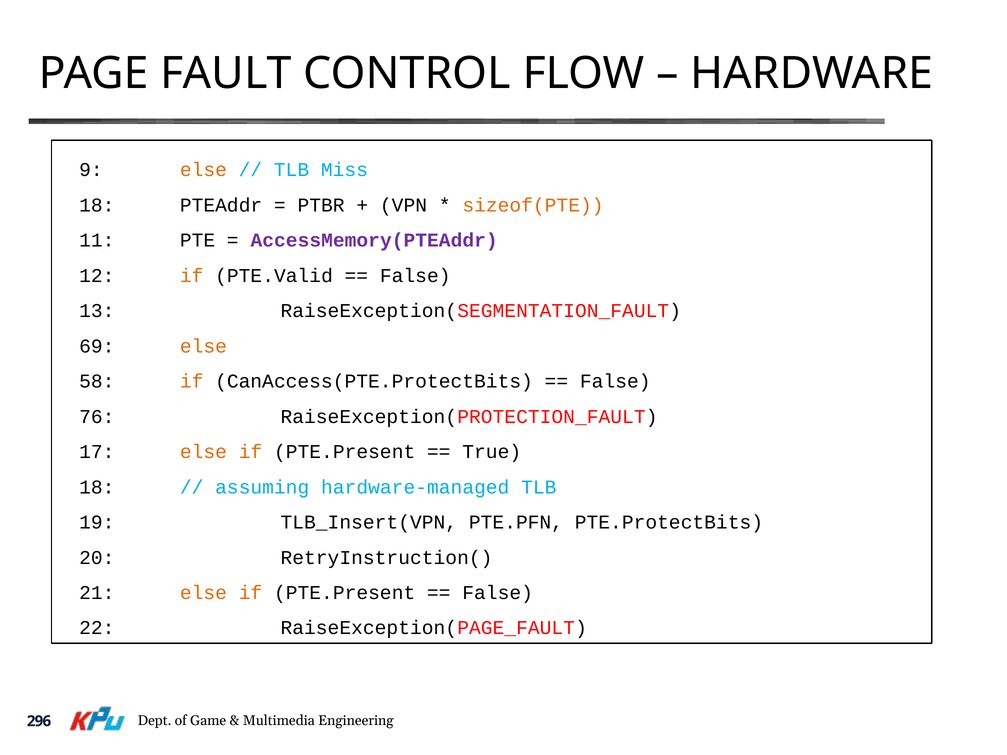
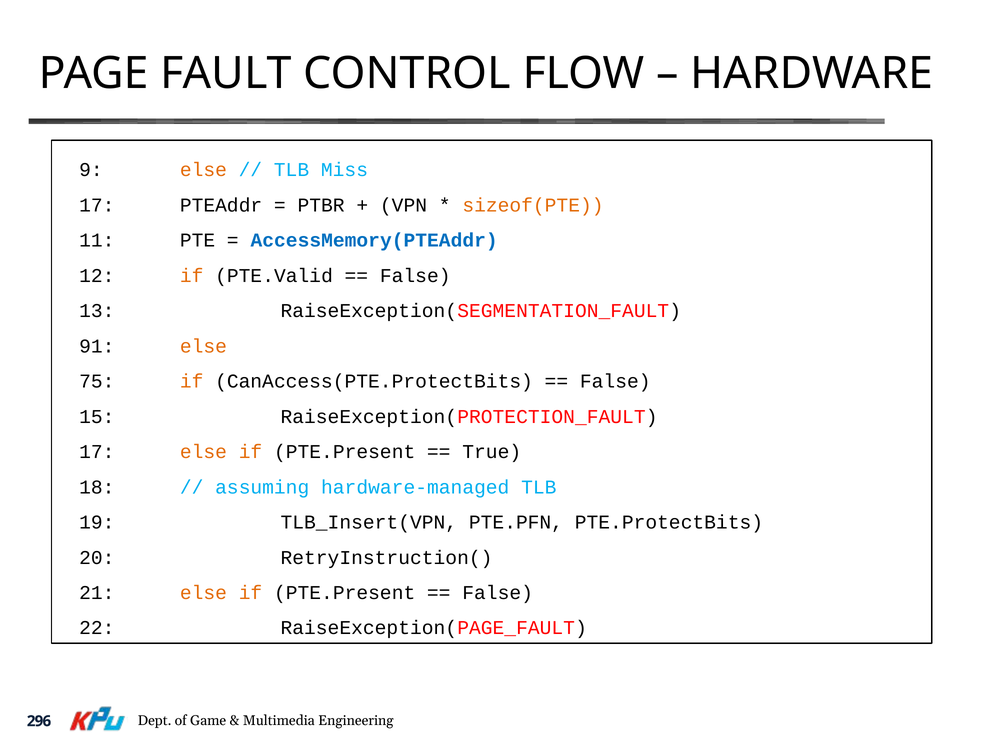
18 at (97, 205): 18 -> 17
AccessMemory(PTEAddr colour: purple -> blue
69: 69 -> 91
58: 58 -> 75
76: 76 -> 15
